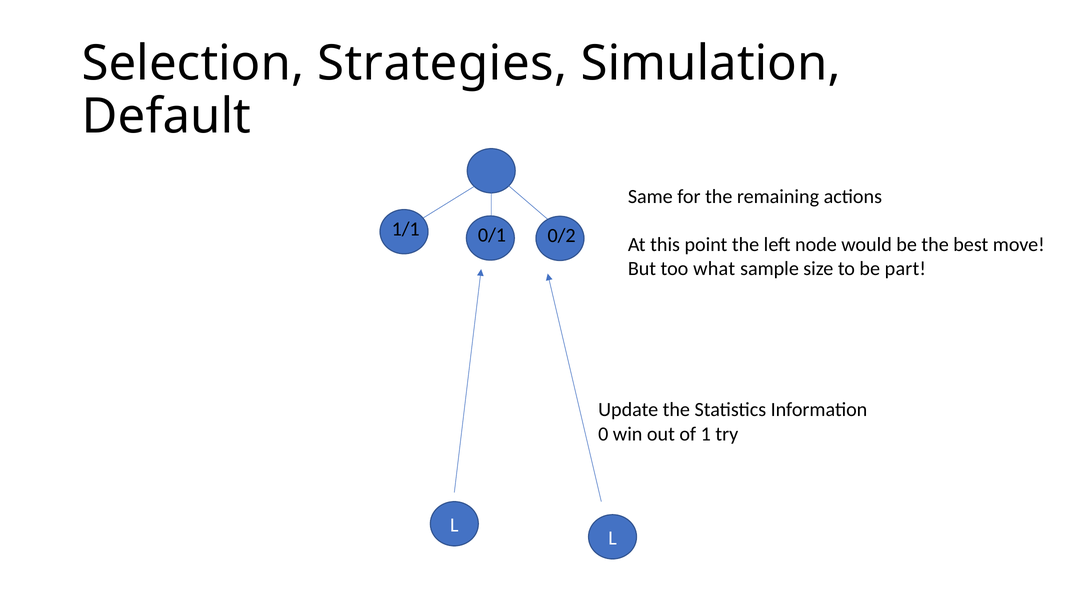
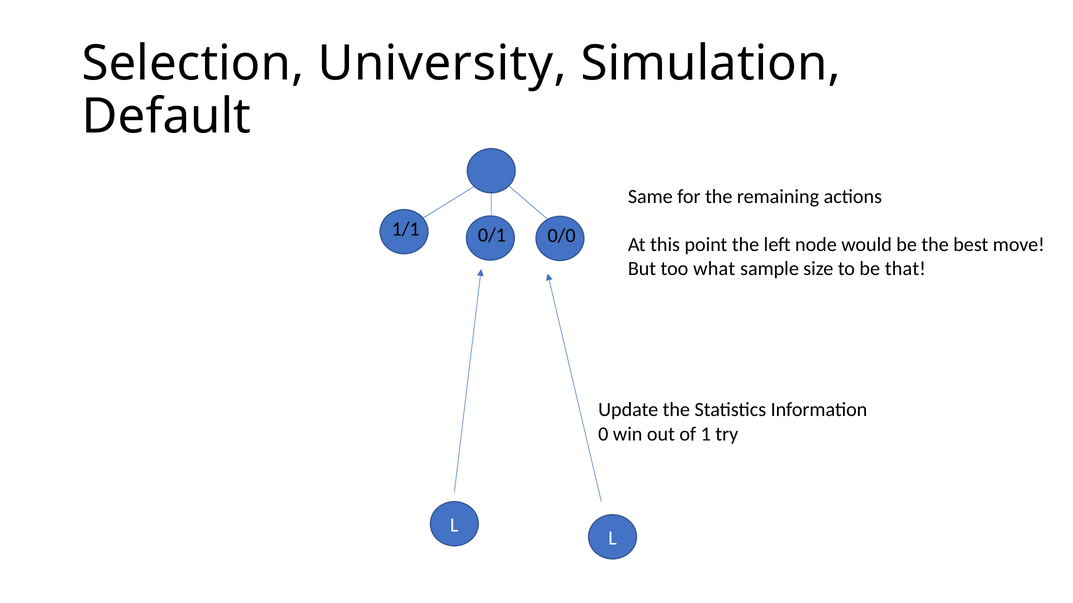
Strategies: Strategies -> University
0/2: 0/2 -> 0/0
part: part -> that
